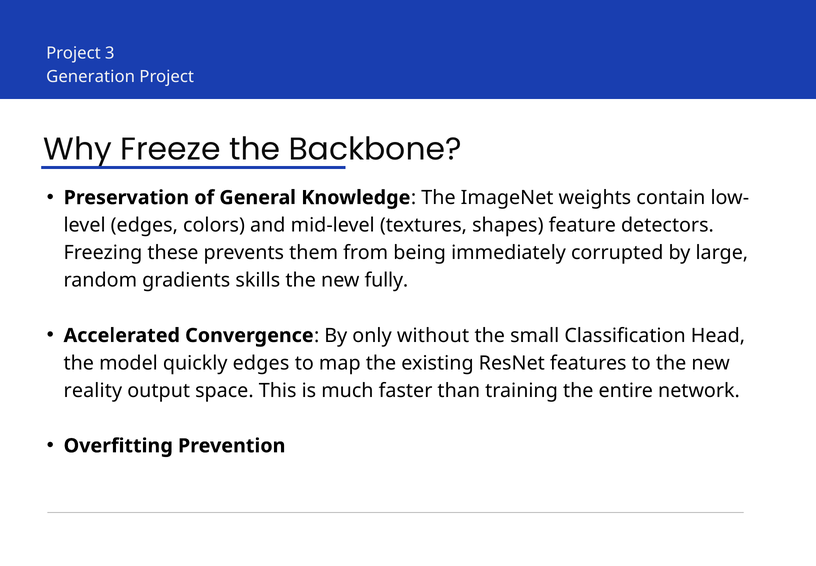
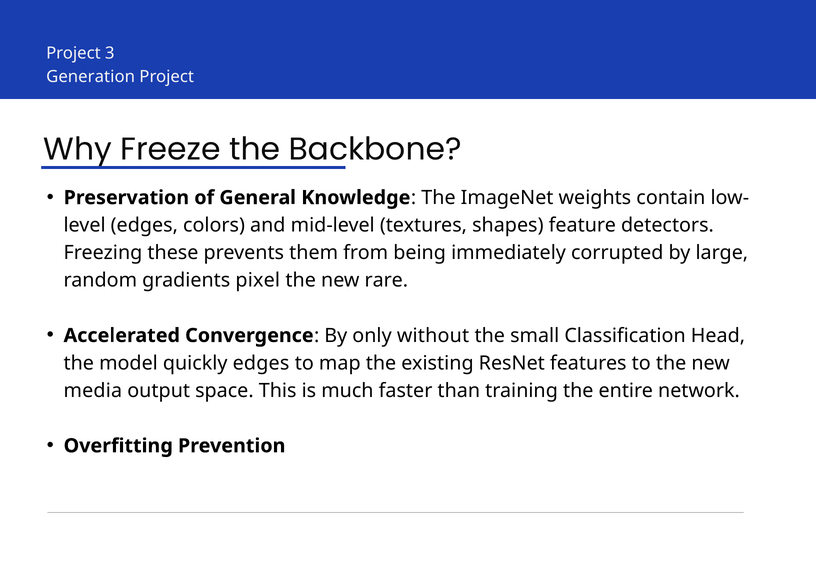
skills: skills -> pixel
fully: fully -> rare
reality: reality -> media
